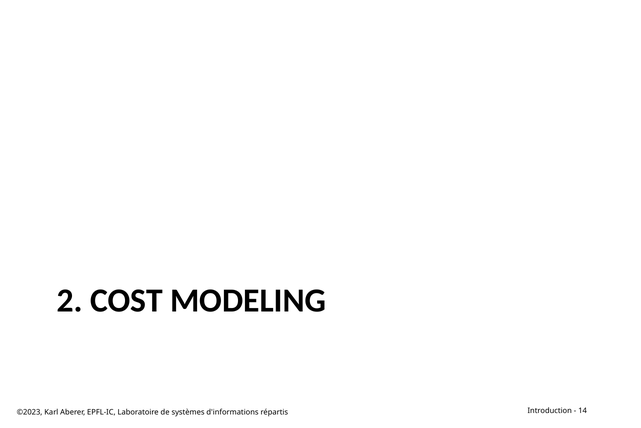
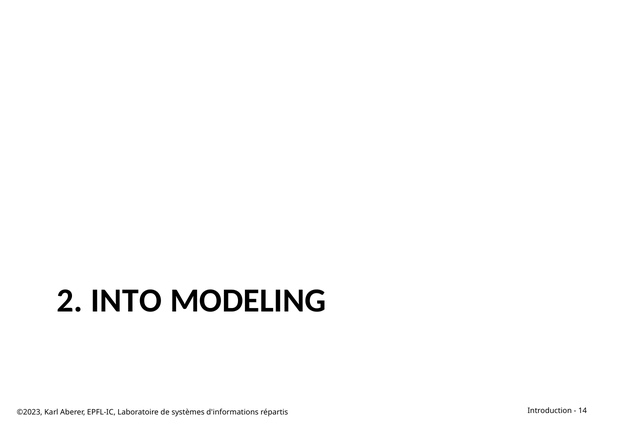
COST: COST -> INTO
